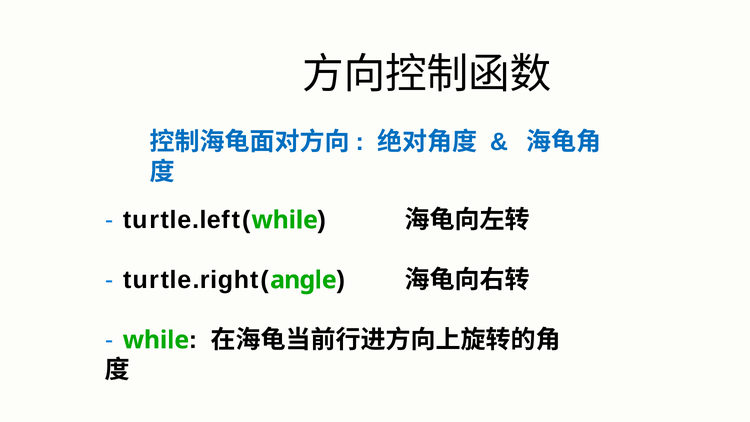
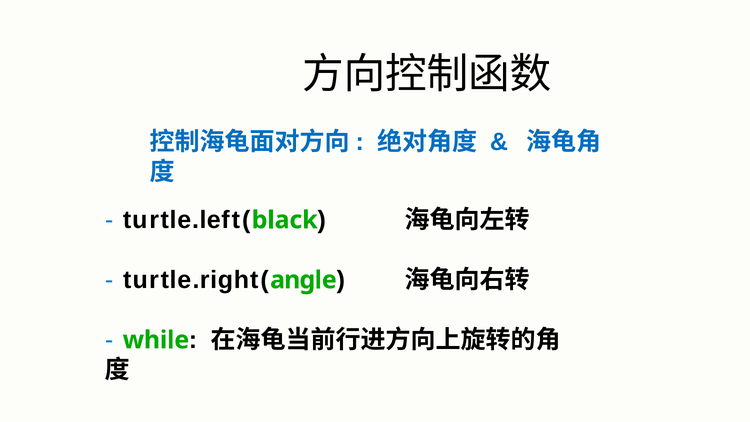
while at (285, 220): while -> black
